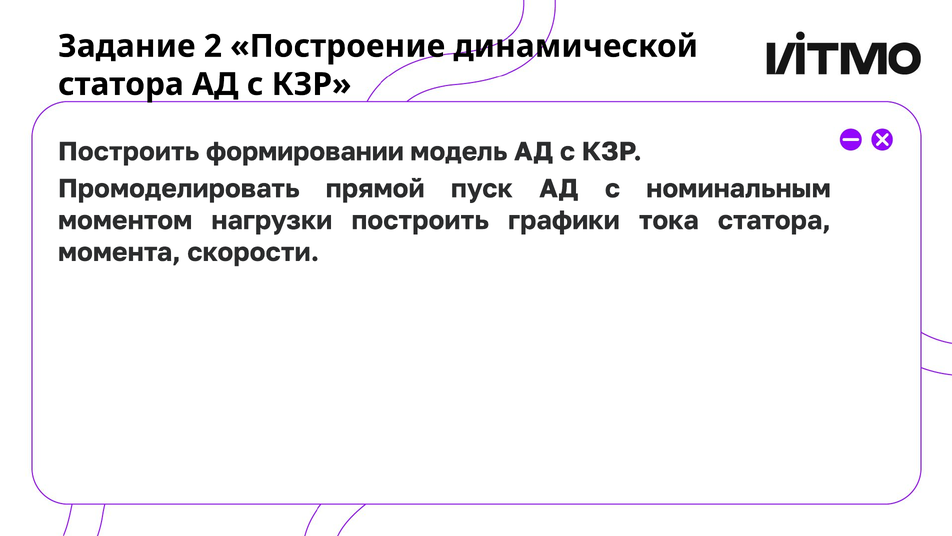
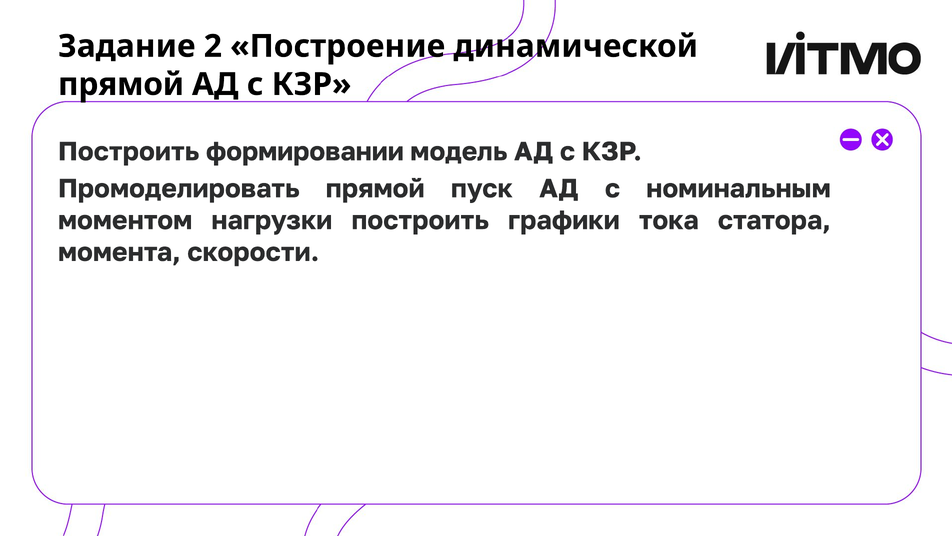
статора at (121, 84): статора -> прямой
